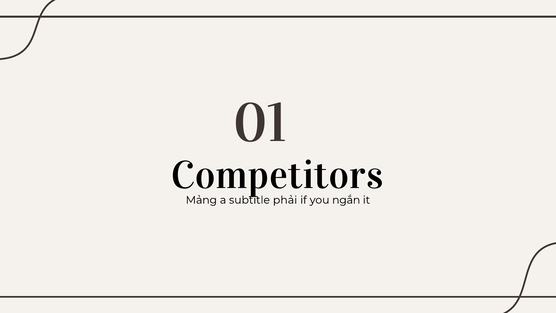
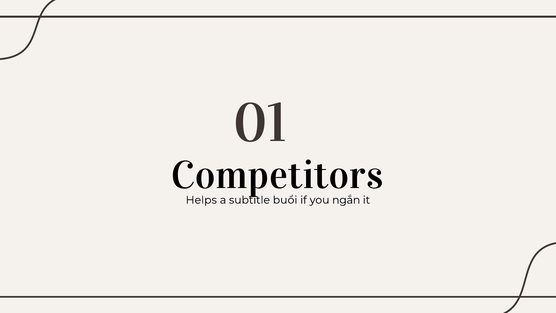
Mảng: Mảng -> Helps
phải: phải -> buổi
